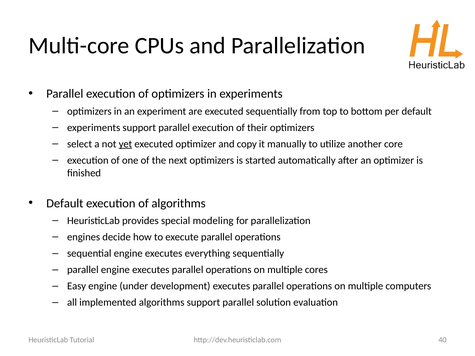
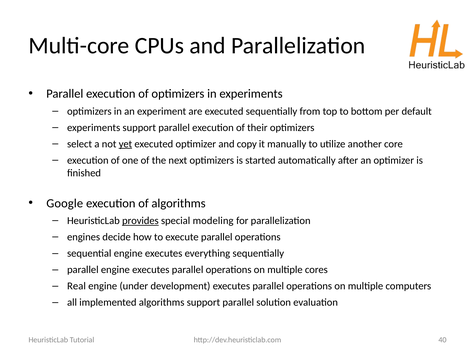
Default at (65, 203): Default -> Google
provides underline: none -> present
Easy: Easy -> Real
